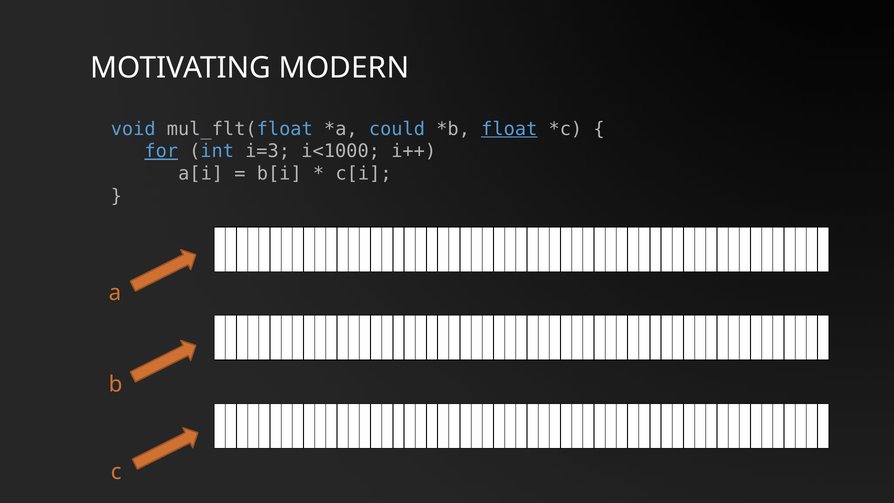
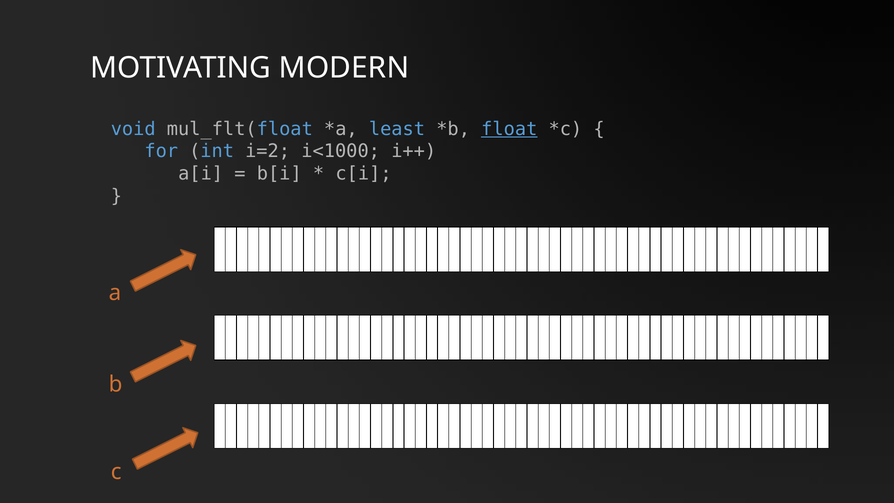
could: could -> least
for underline: present -> none
i=3: i=3 -> i=2
